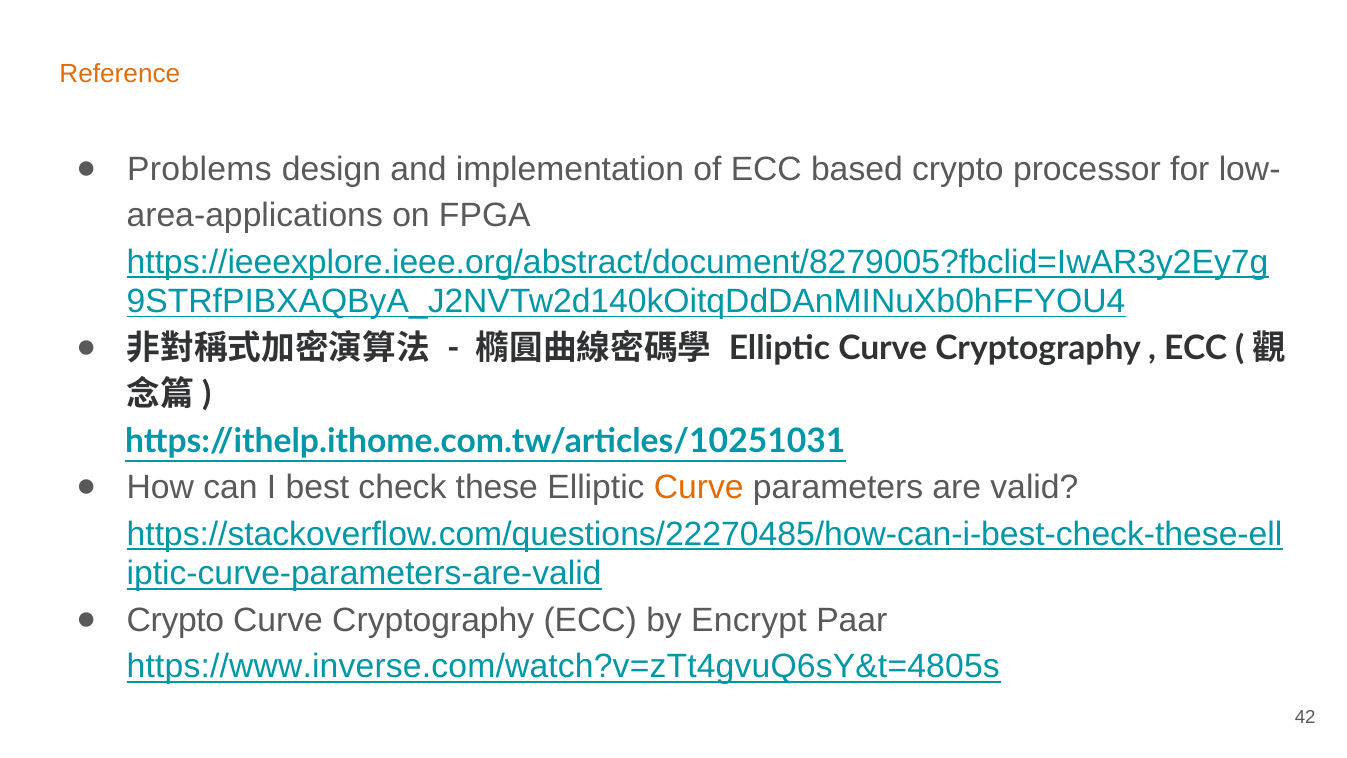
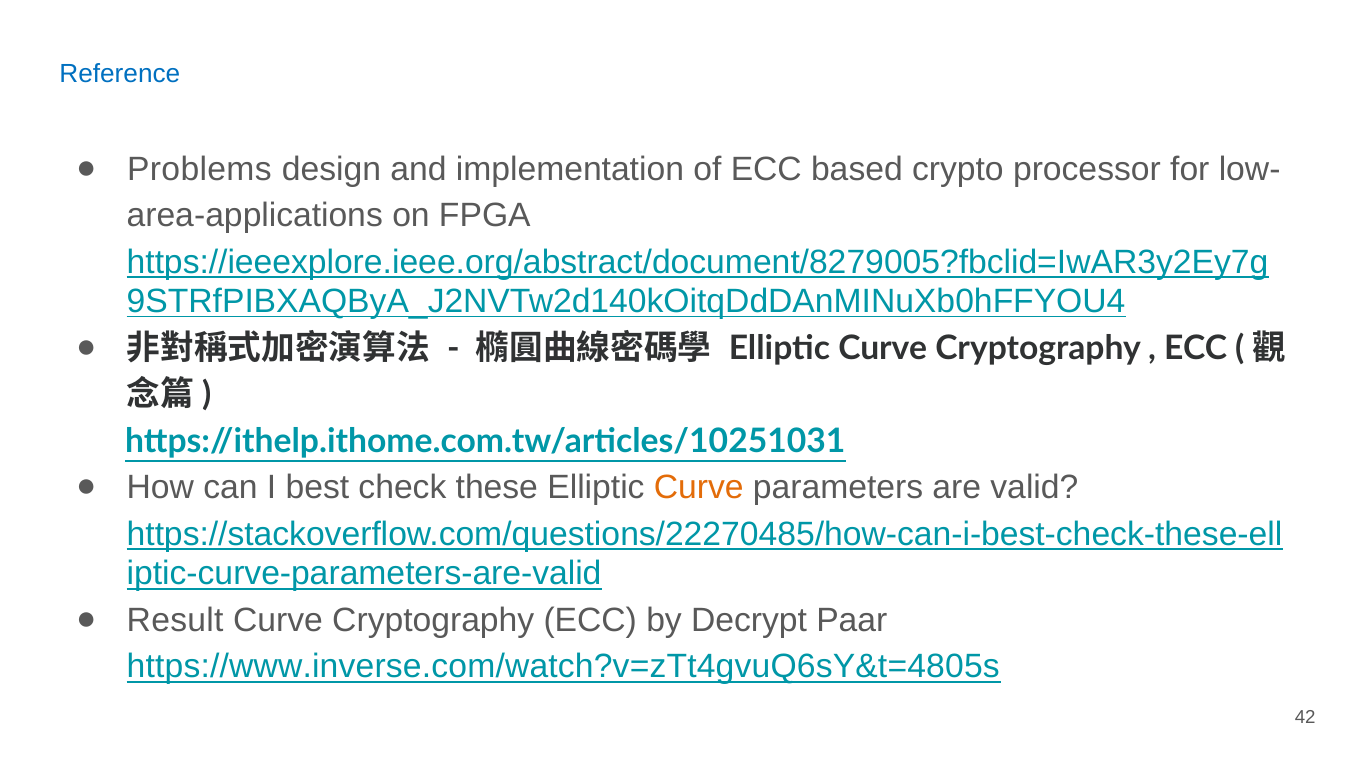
Reference colour: orange -> blue
Crypto at (175, 620): Crypto -> Result
Encrypt: Encrypt -> Decrypt
